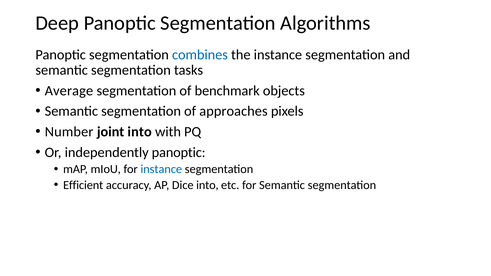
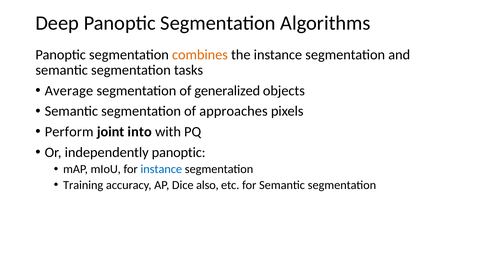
combines colour: blue -> orange
benchmark: benchmark -> generalized
Number: Number -> Perform
Efficient: Efficient -> Training
Dice into: into -> also
